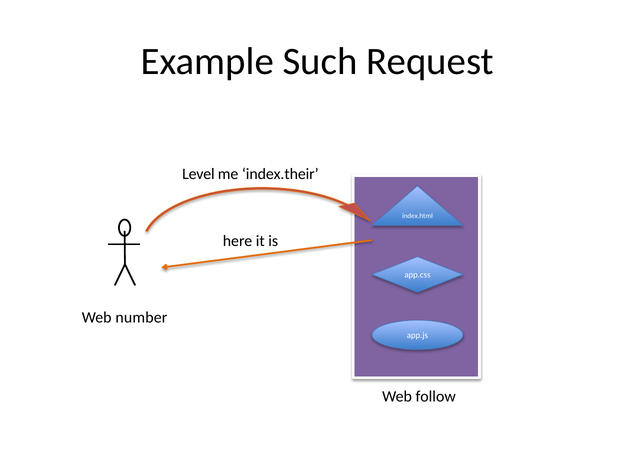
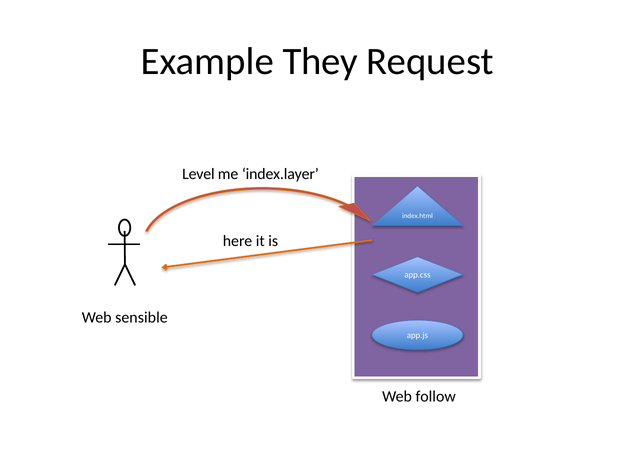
Such: Such -> They
index.their: index.their -> index.layer
number: number -> sensible
